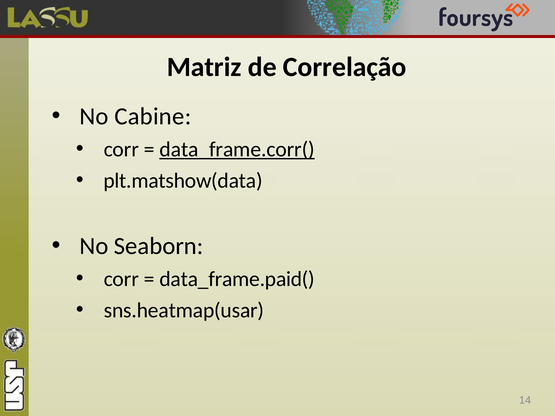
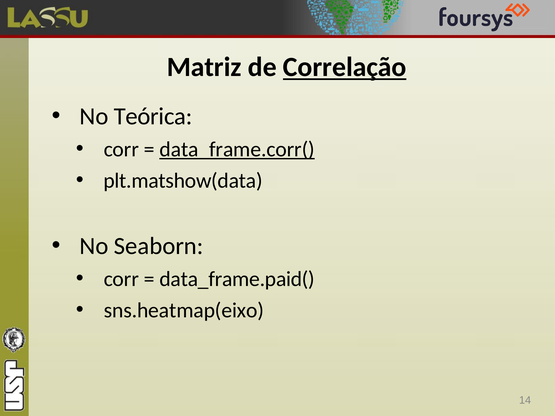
Correlação underline: none -> present
Cabine: Cabine -> Teórica
sns.heatmap(usar: sns.heatmap(usar -> sns.heatmap(eixo
